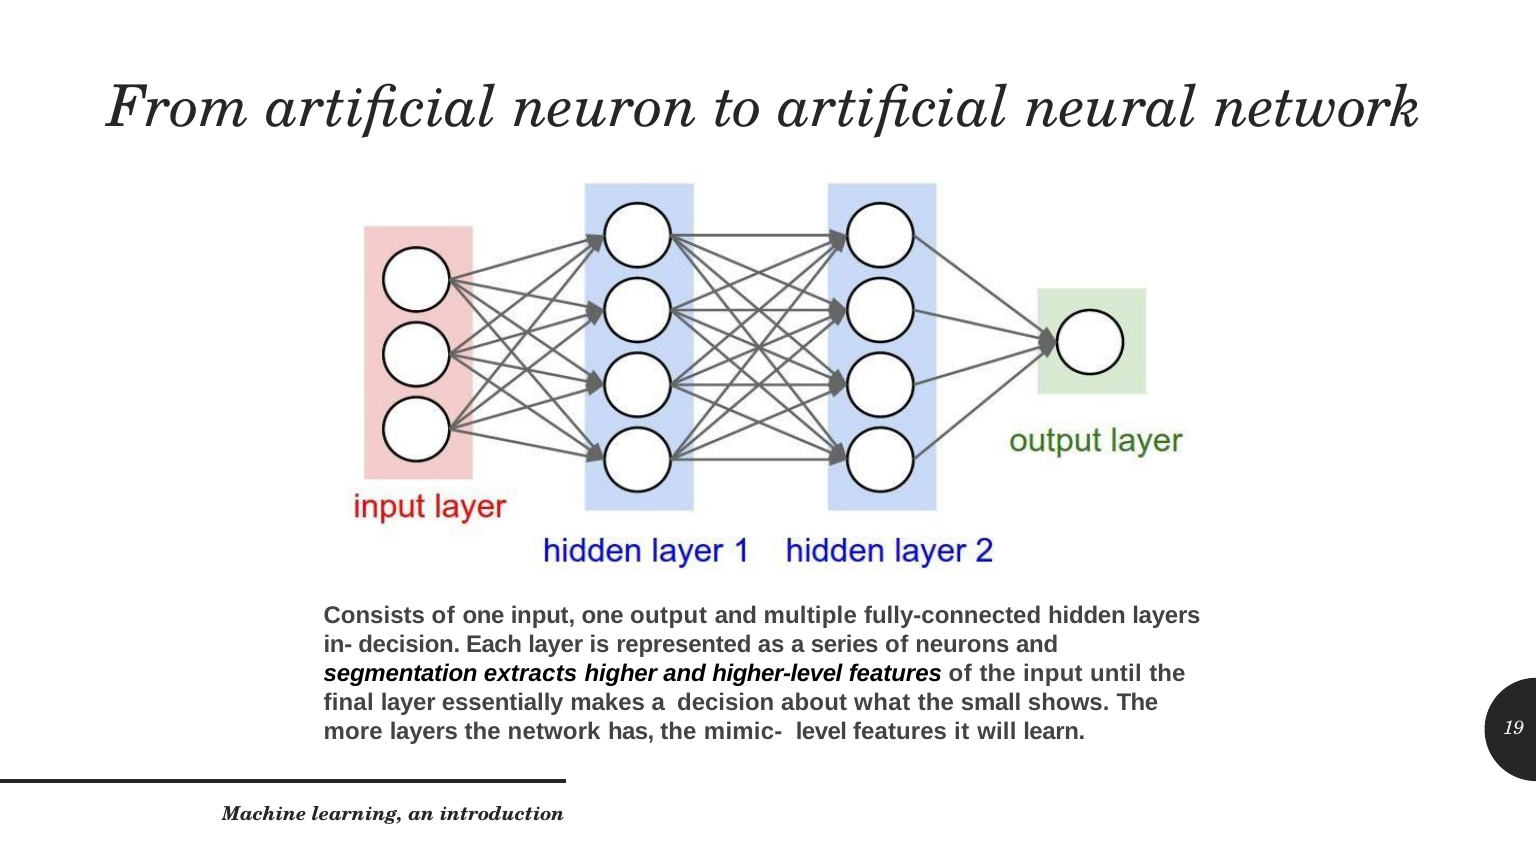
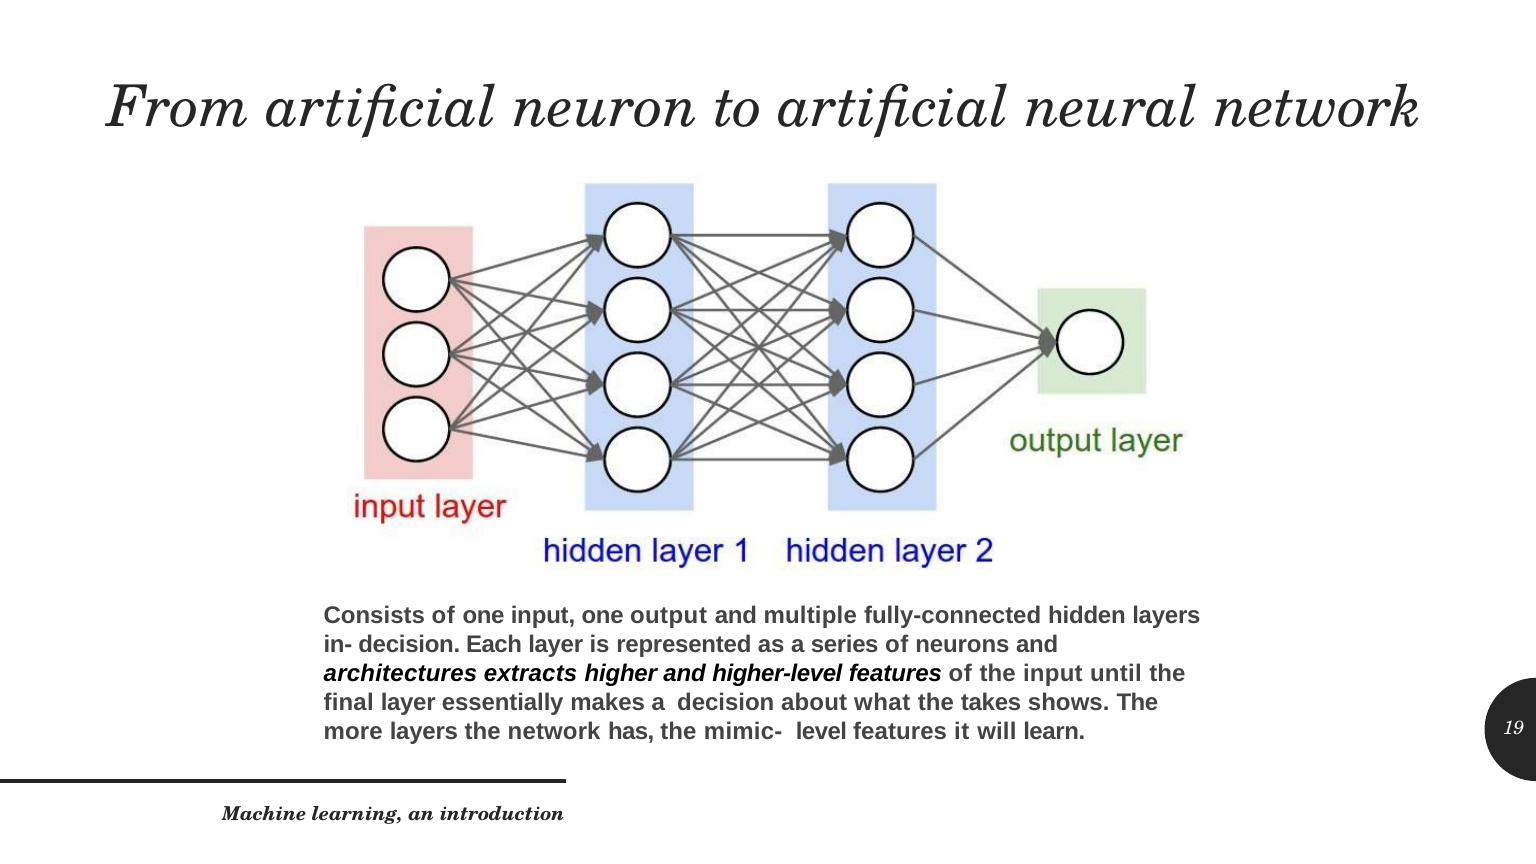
segmentation: segmentation -> architectures
small: small -> takes
